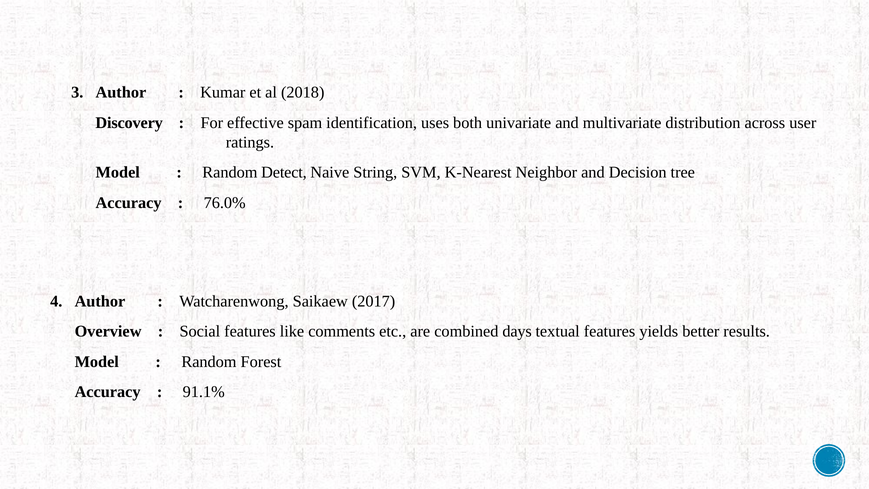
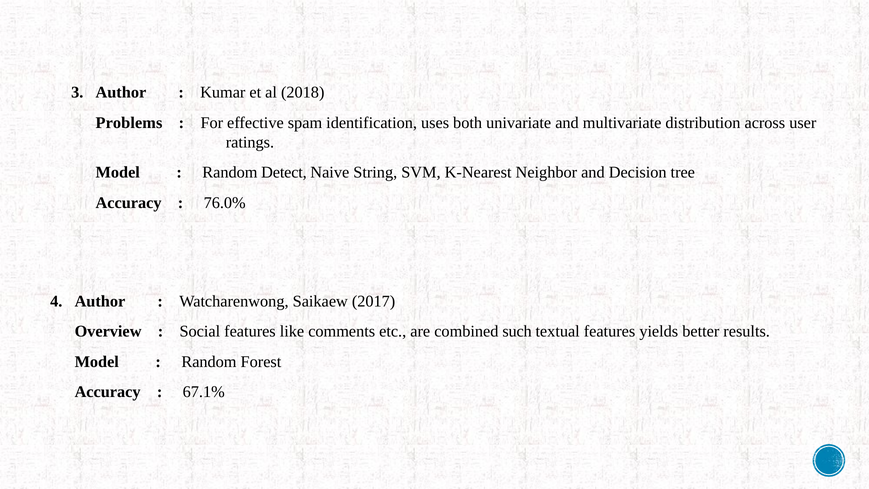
Discovery: Discovery -> Problems
days: days -> such
91.1%: 91.1% -> 67.1%
